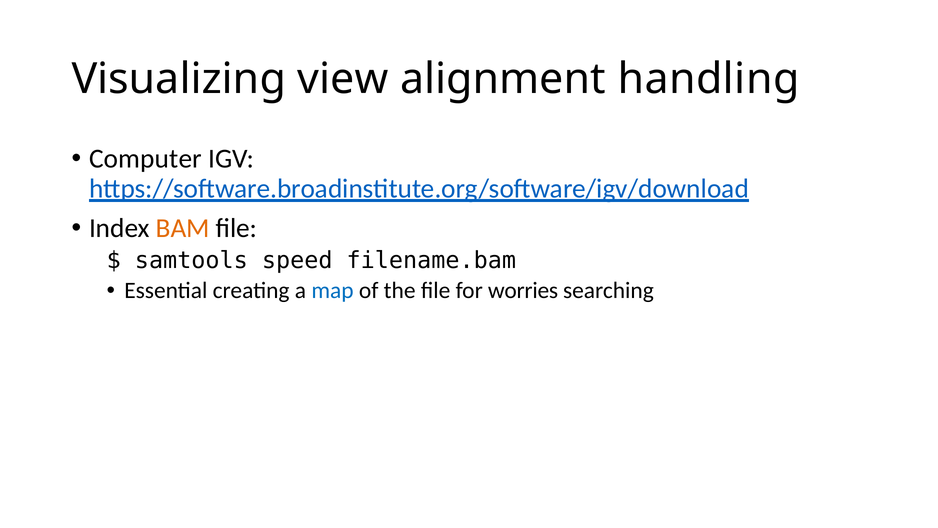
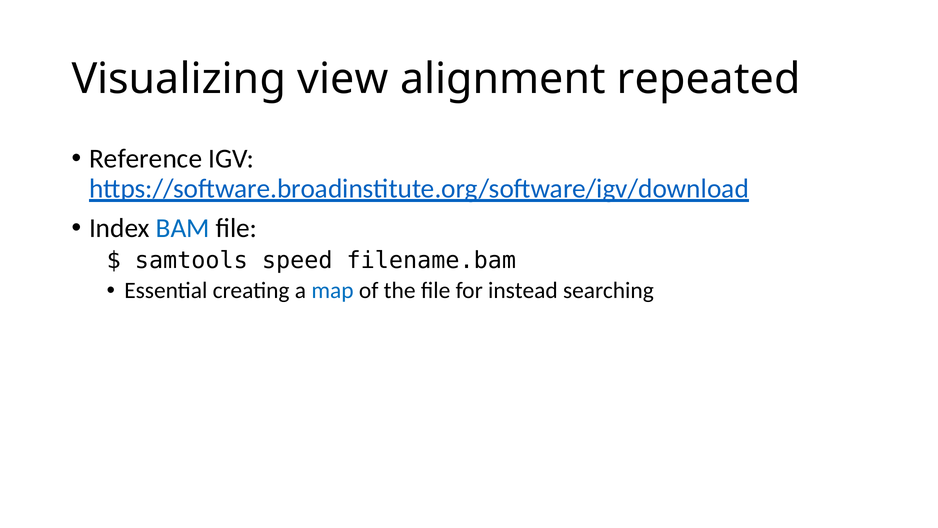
handling: handling -> repeated
Computer: Computer -> Reference
BAM colour: orange -> blue
worries: worries -> instead
